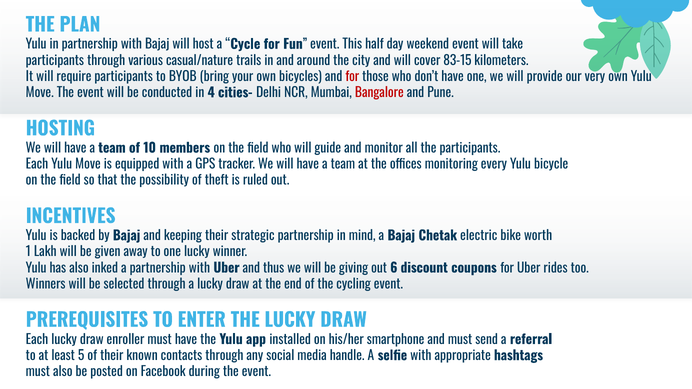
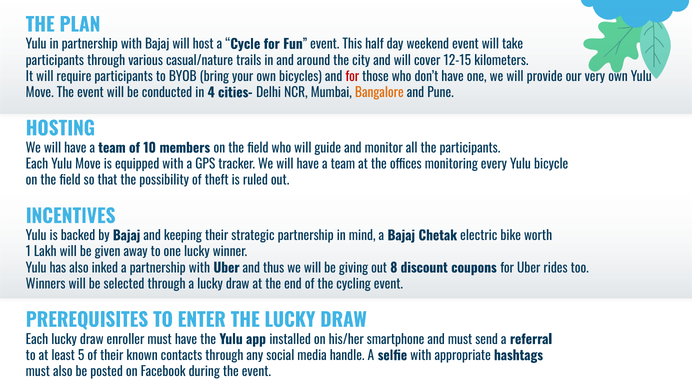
83-15: 83-15 -> 12-15
Bangalore colour: red -> orange
6: 6 -> 8
